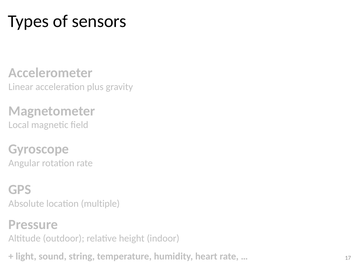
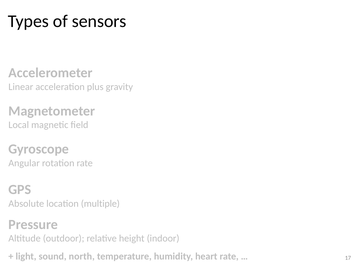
string: string -> north
